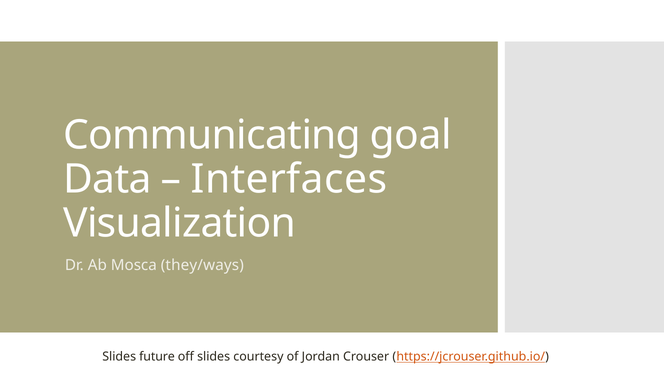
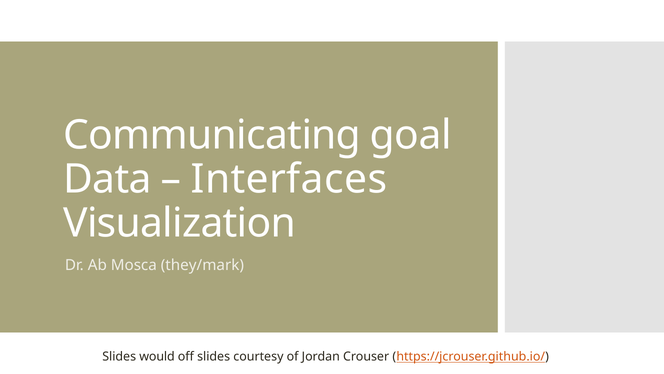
they/ways: they/ways -> they/mark
future: future -> would
